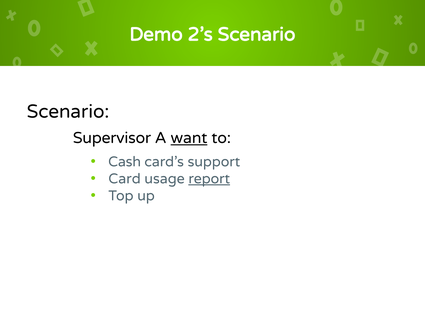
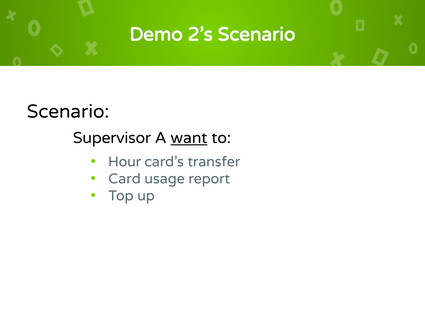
Cash: Cash -> Hour
support: support -> transfer
report underline: present -> none
